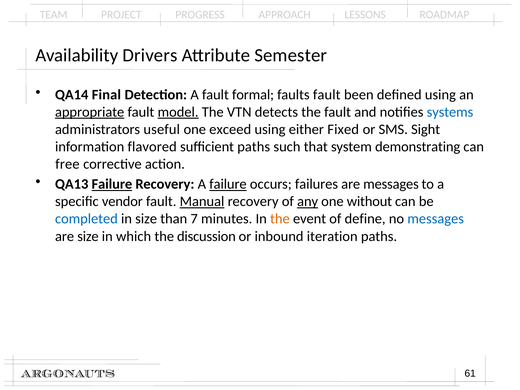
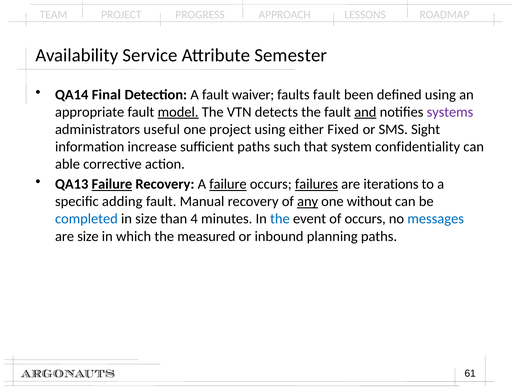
Drivers: Drivers -> Service
formal: formal -> waiver
appropriate underline: present -> none
and underline: none -> present
systems colour: blue -> purple
one exceed: exceed -> project
flavored: flavored -> increase
demonstrating: demonstrating -> confidentiality
free: free -> able
failures underline: none -> present
are messages: messages -> iterations
vendor: vendor -> adding
Manual underline: present -> none
7: 7 -> 4
the at (280, 219) colour: orange -> blue
of define: define -> occurs
discussion: discussion -> measured
iteration: iteration -> planning
